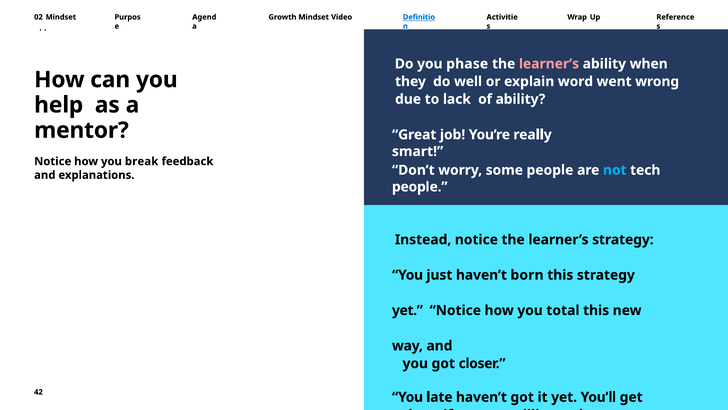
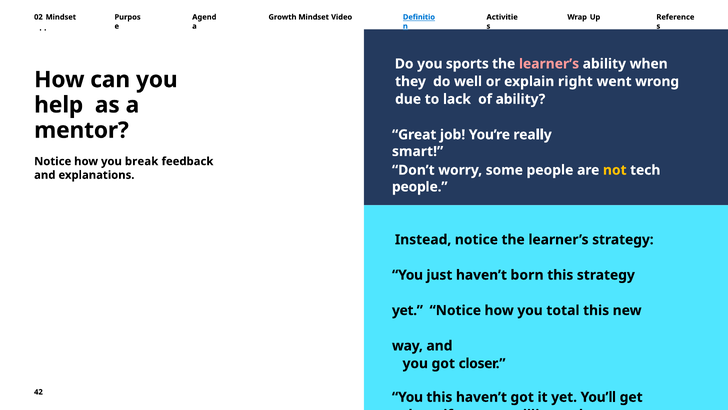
phase: phase -> sports
word: word -> right
not colour: light blue -> yellow
You late: late -> this
